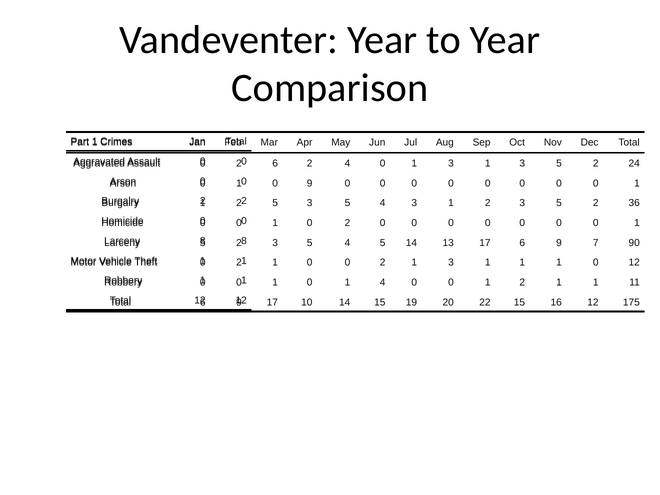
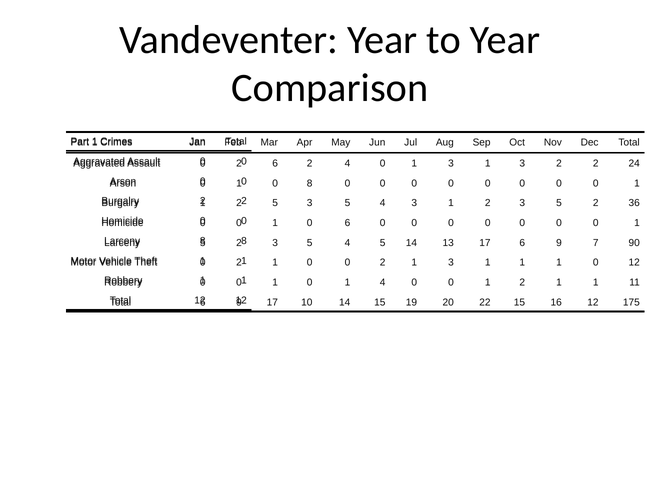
1 3 5: 5 -> 2
0 9: 9 -> 8
1 0 2: 2 -> 6
